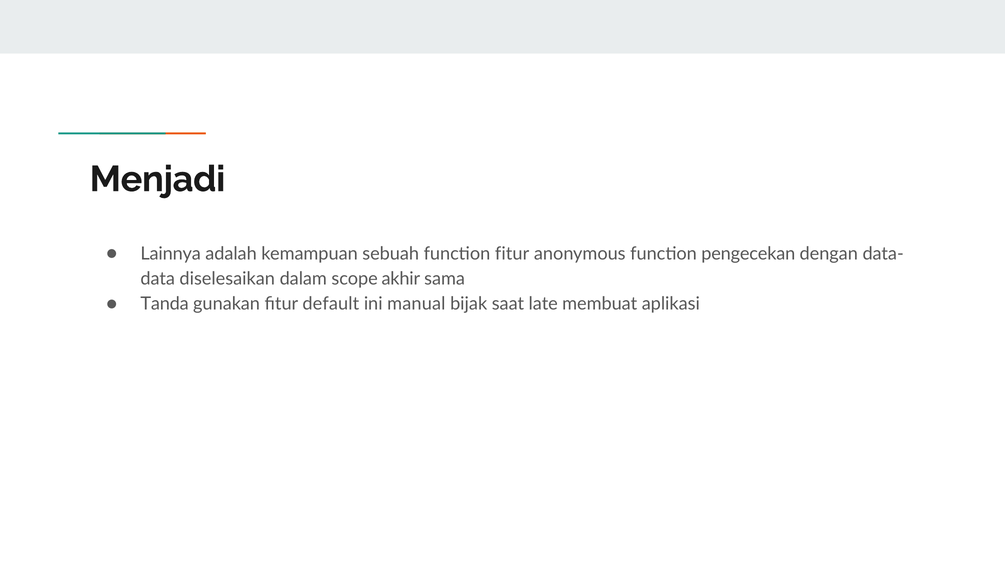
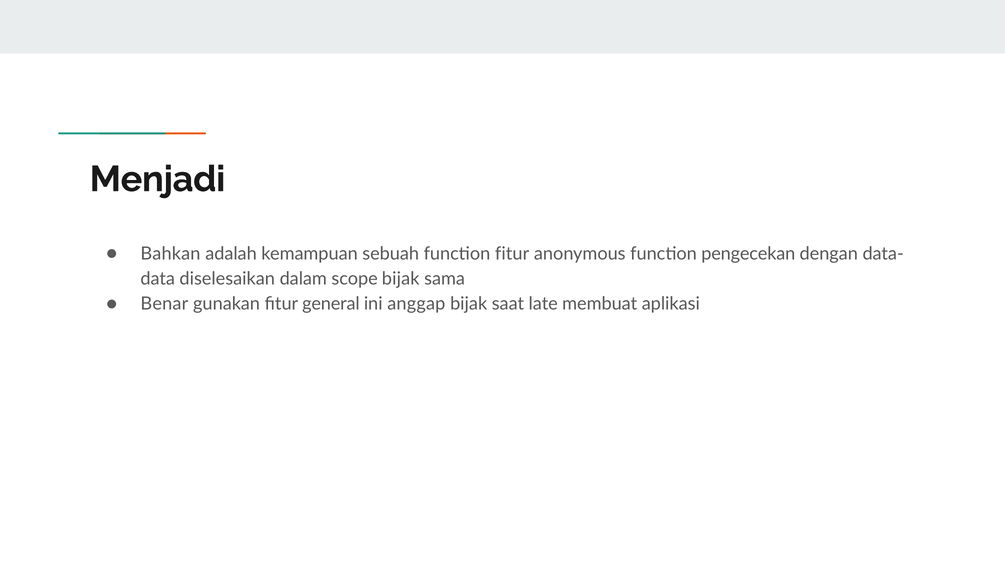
Lainnya: Lainnya -> Bahkan
scope akhir: akhir -> bijak
Tanda: Tanda -> Benar
default: default -> general
manual: manual -> anggap
